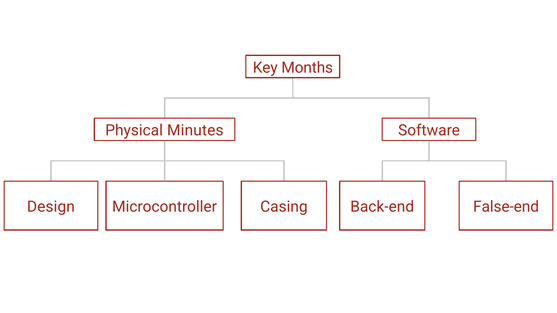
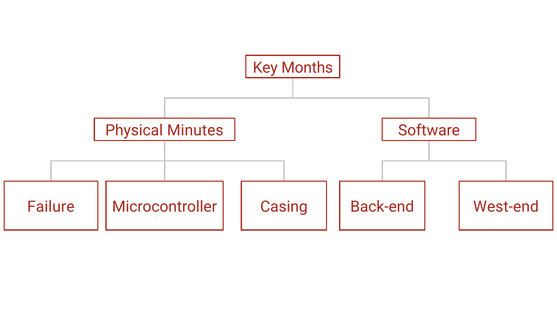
Design: Design -> Failure
False-end: False-end -> West-end
